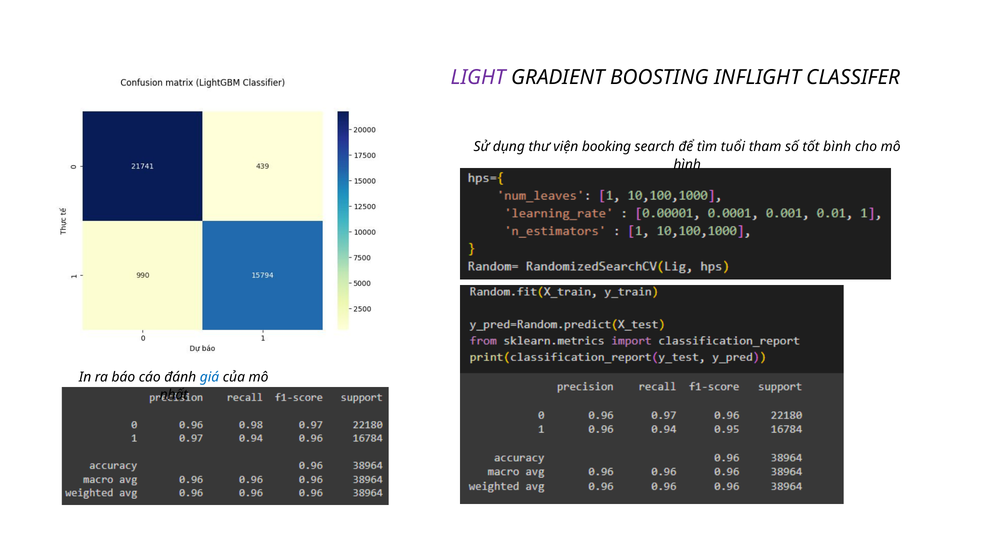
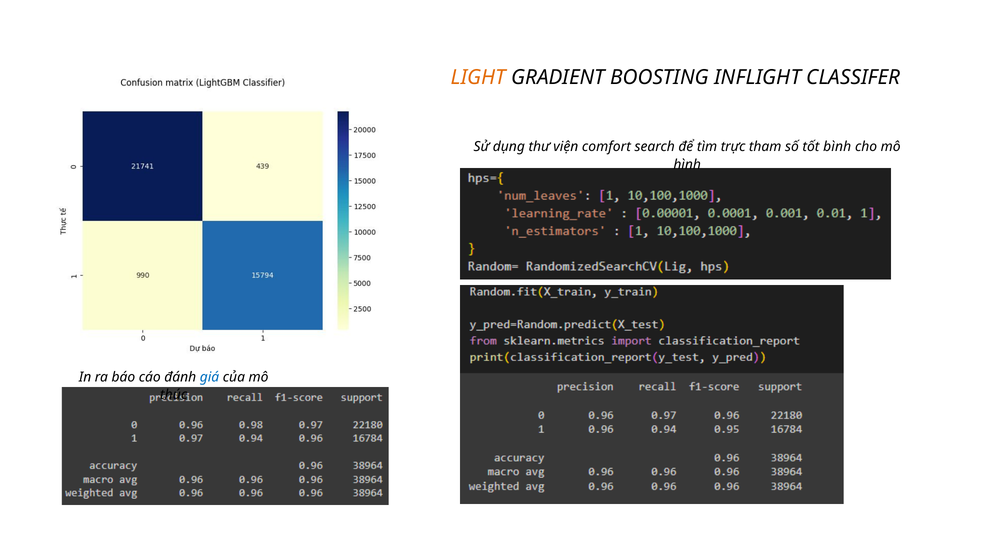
LIGHT colour: purple -> orange
booking: booking -> comfort
tuổi: tuổi -> trực
nhất: nhất -> thúc
